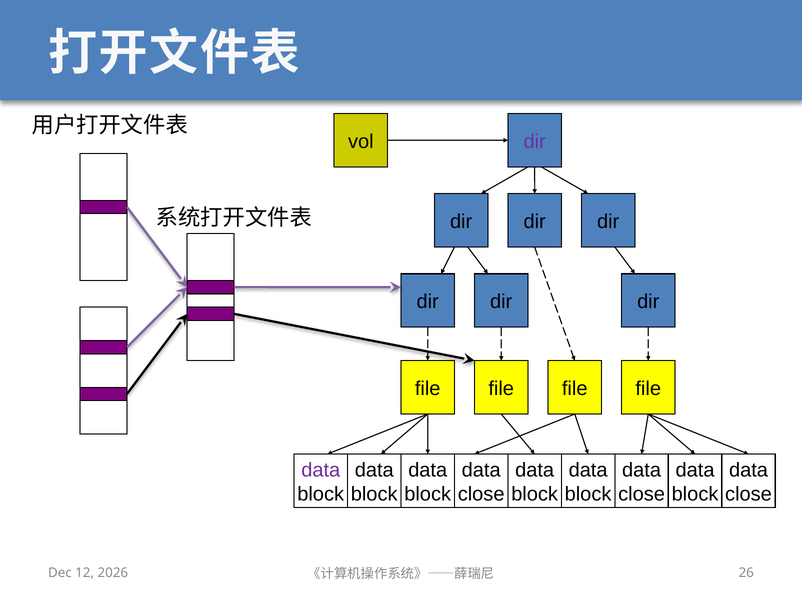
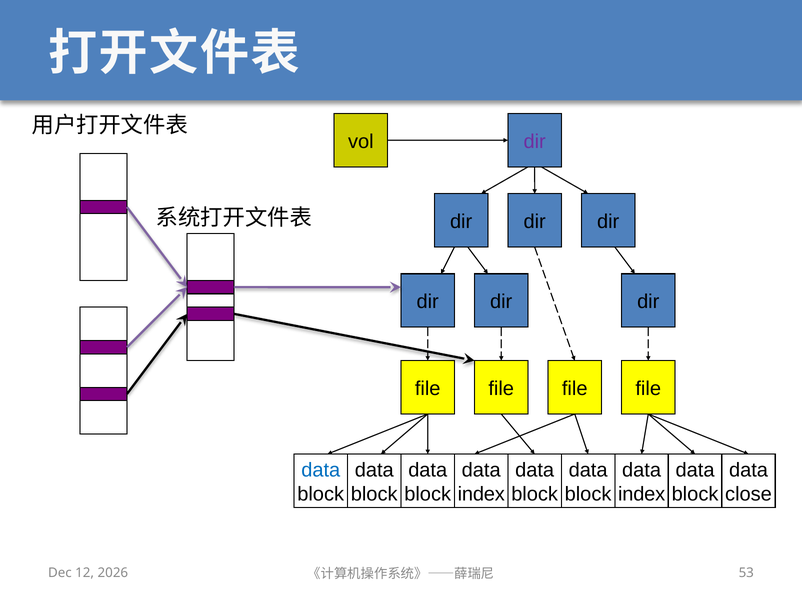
data at (321, 471) colour: purple -> blue
close at (481, 495): close -> index
close at (642, 495): close -> index
26: 26 -> 53
